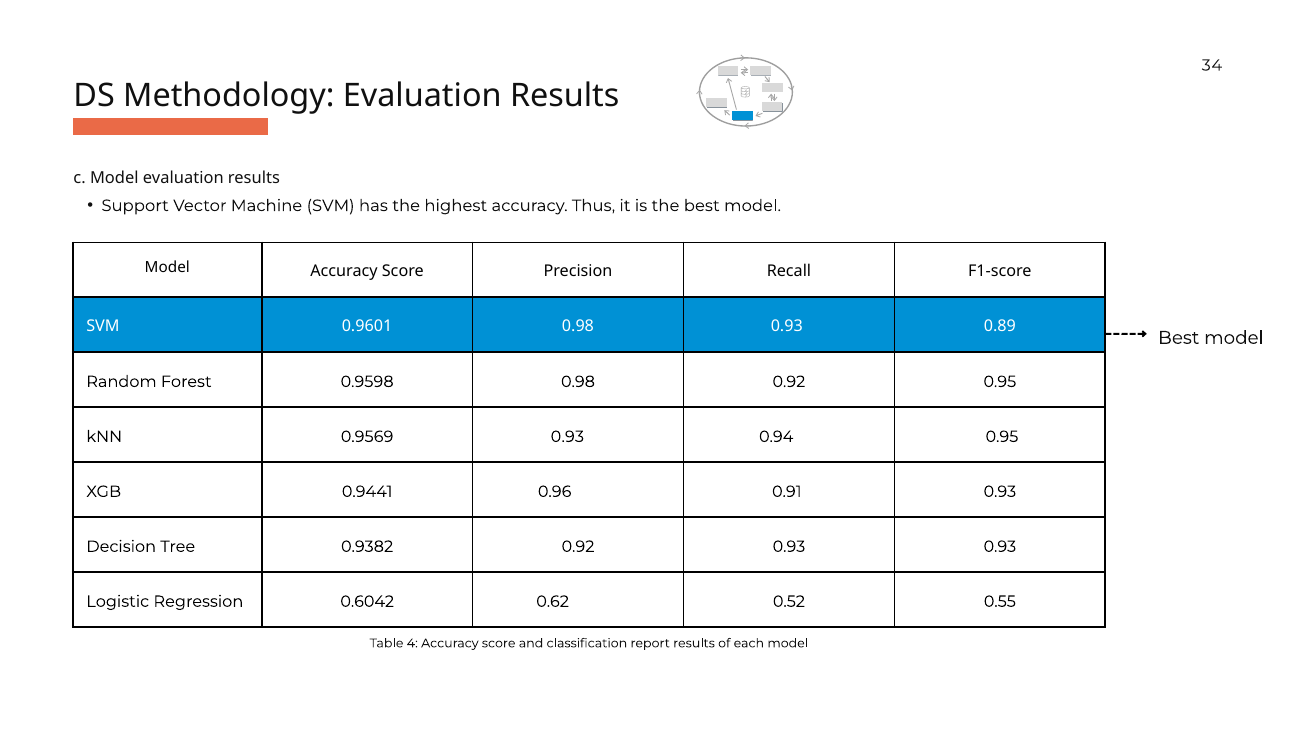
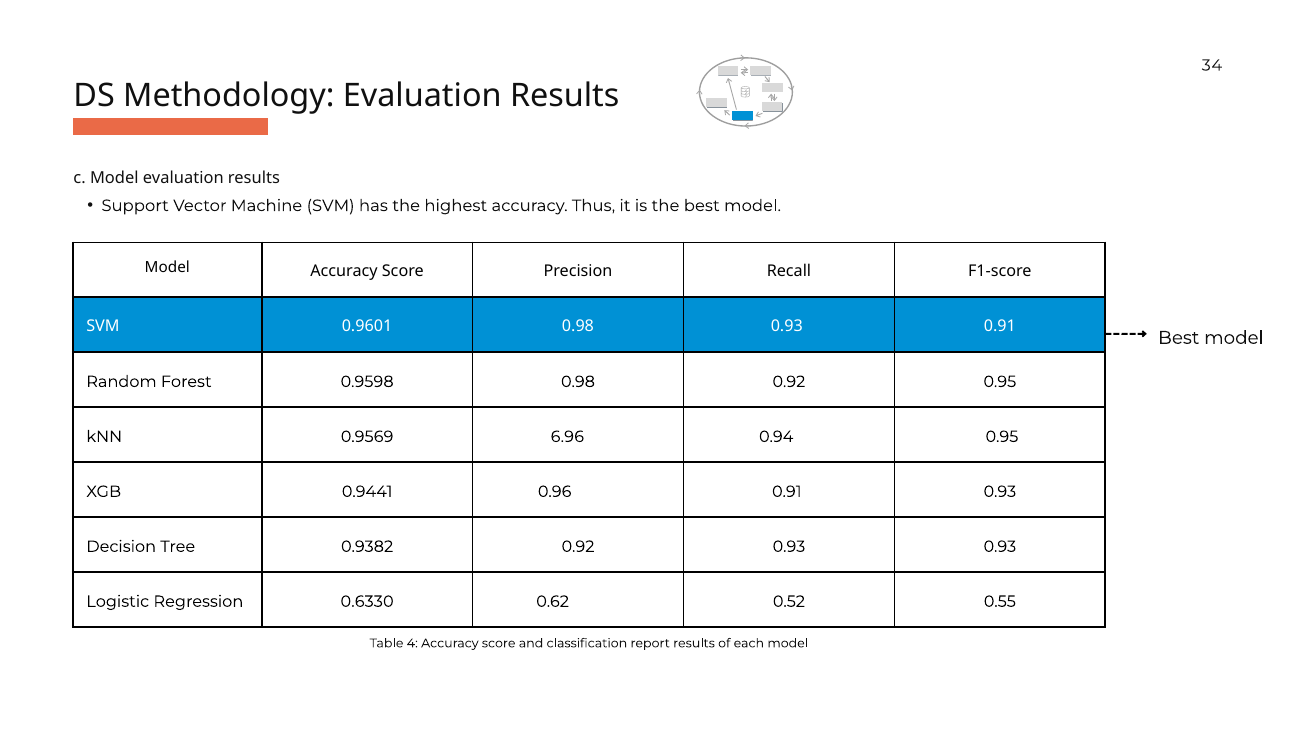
0.93 0.89: 0.89 -> 0.91
0.9569 0.93: 0.93 -> 6.96
0.6042: 0.6042 -> 0.6330
